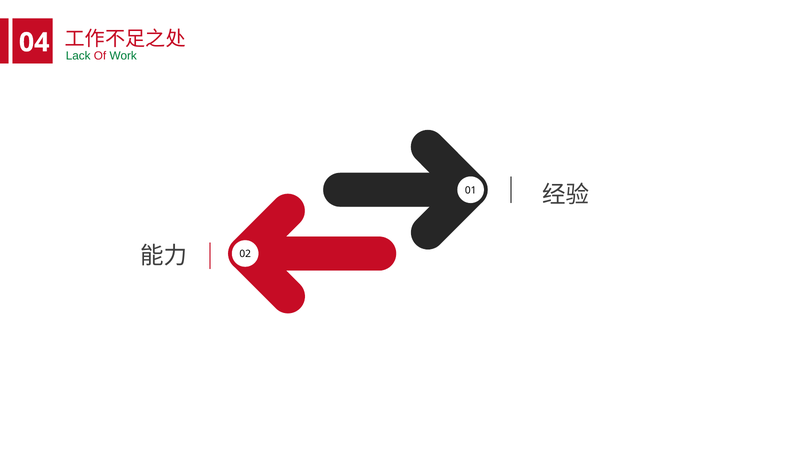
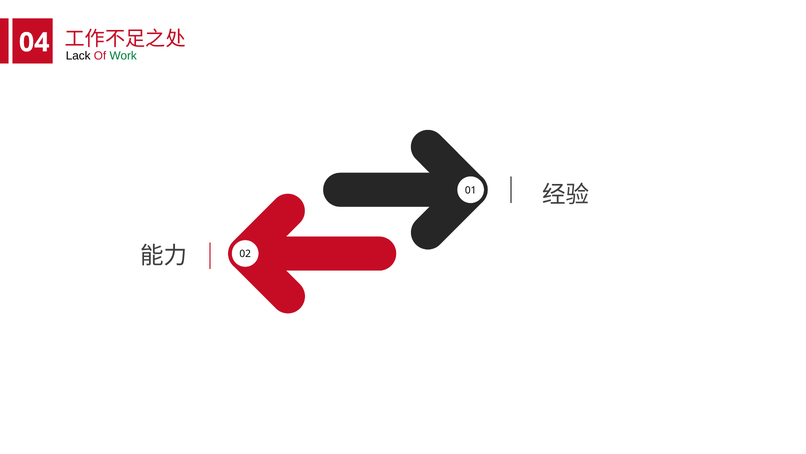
Lack colour: green -> black
